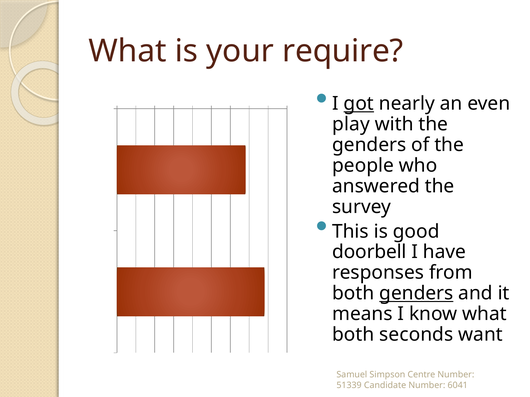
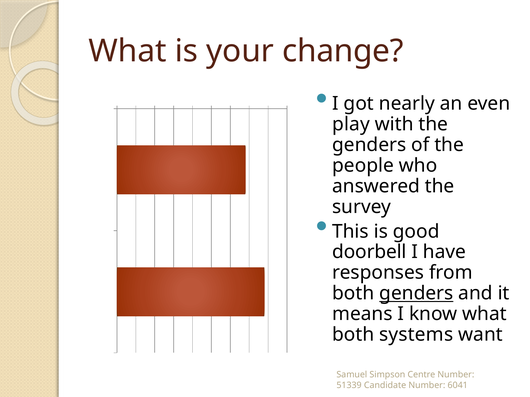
require: require -> change
got underline: present -> none
seconds: seconds -> systems
